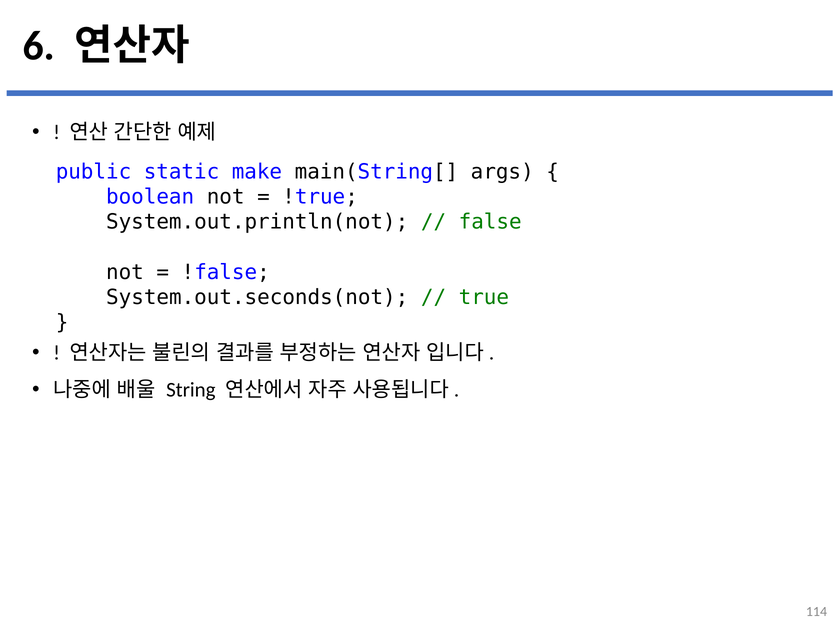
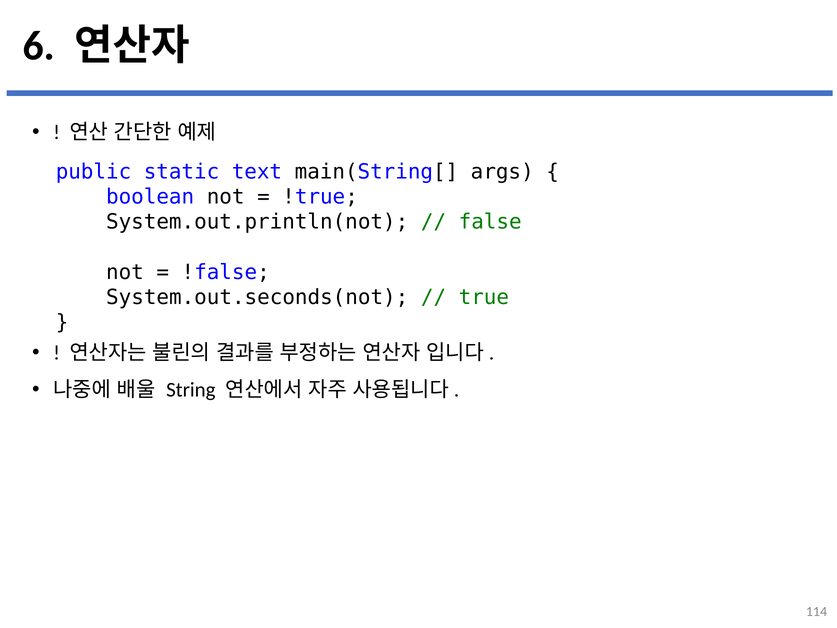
make: make -> text
